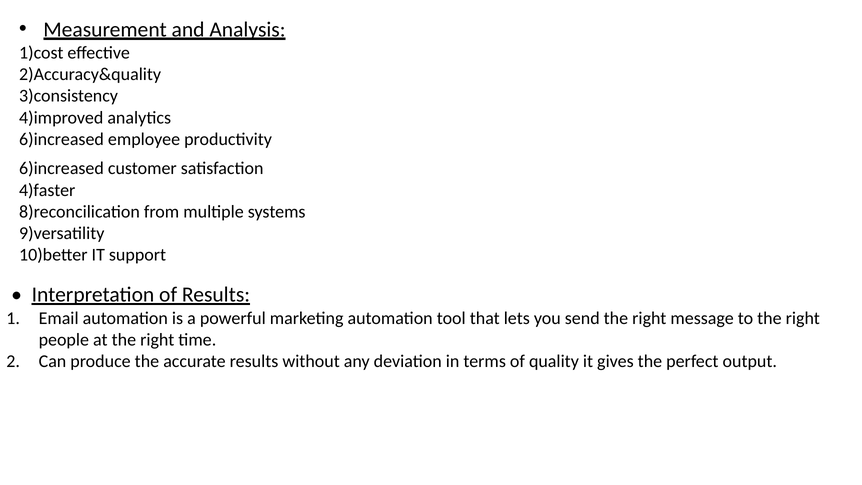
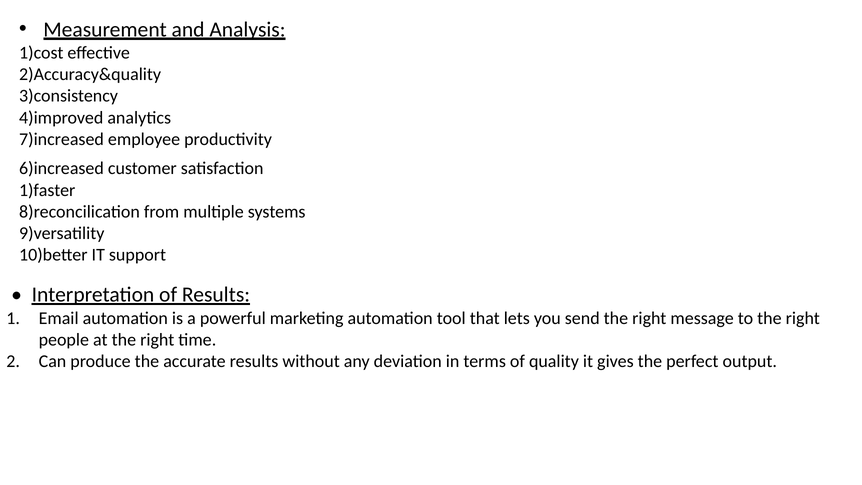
6)increased at (61, 139): 6)increased -> 7)increased
4)faster: 4)faster -> 1)faster
